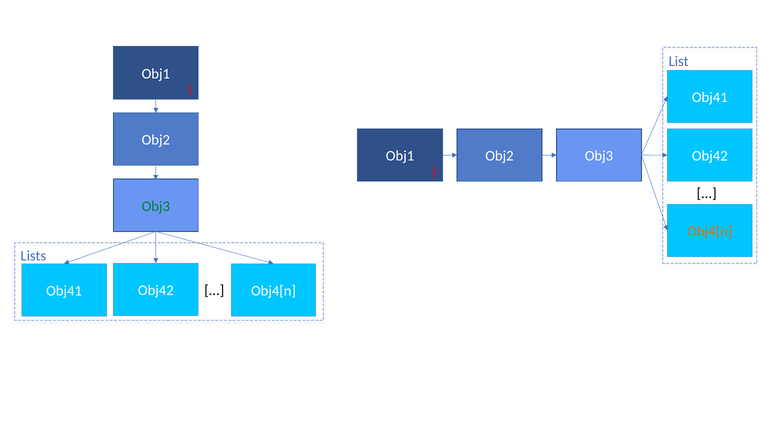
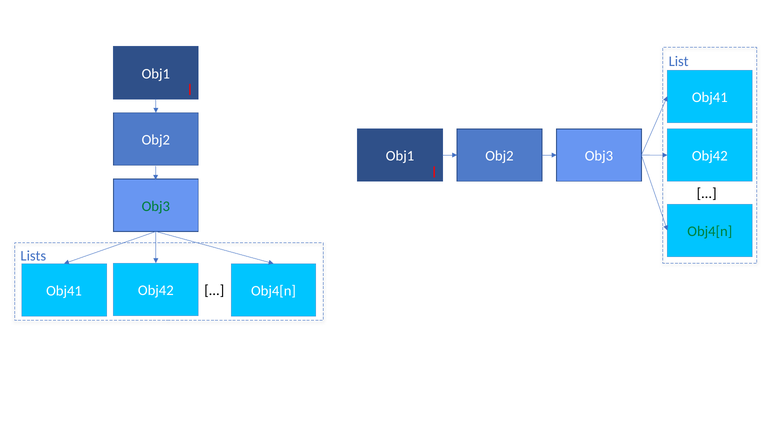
Obj4[n at (710, 231) colour: orange -> green
